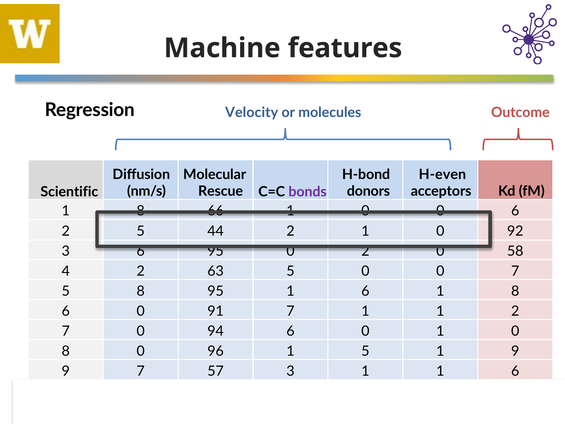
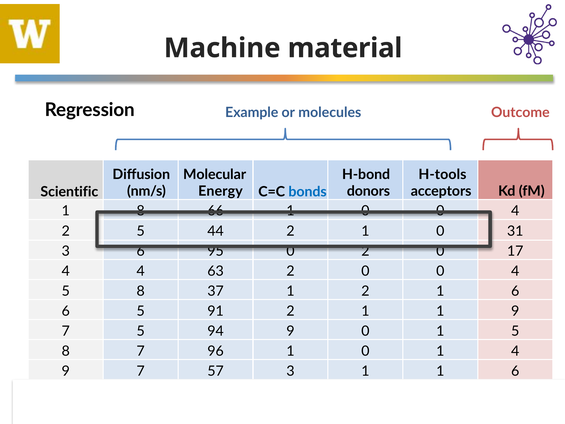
features: features -> material
Velocity: Velocity -> Example
H-even: H-even -> H-tools
Rescue: Rescue -> Energy
bonds colour: purple -> blue
6 at (515, 211): 6 -> 4
92: 92 -> 31
58: 58 -> 17
4 2: 2 -> 4
63 5: 5 -> 2
7 at (515, 271): 7 -> 4
8 95: 95 -> 37
6 at (365, 291): 6 -> 2
8 at (515, 291): 8 -> 6
0 at (141, 311): 0 -> 5
91 7: 7 -> 2
1 2: 2 -> 9
7 0: 0 -> 5
94 6: 6 -> 9
0 1 0: 0 -> 5
8 0: 0 -> 7
96 1 5: 5 -> 0
1 9: 9 -> 4
